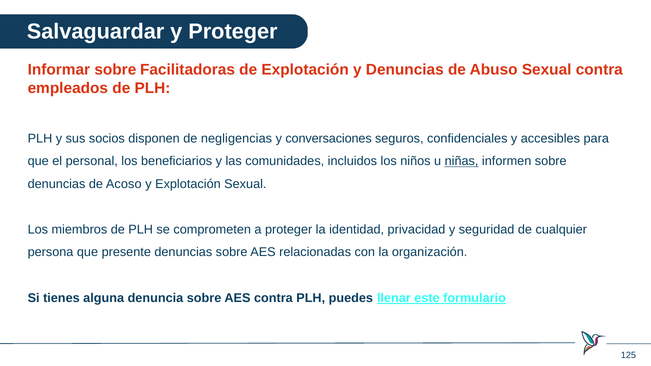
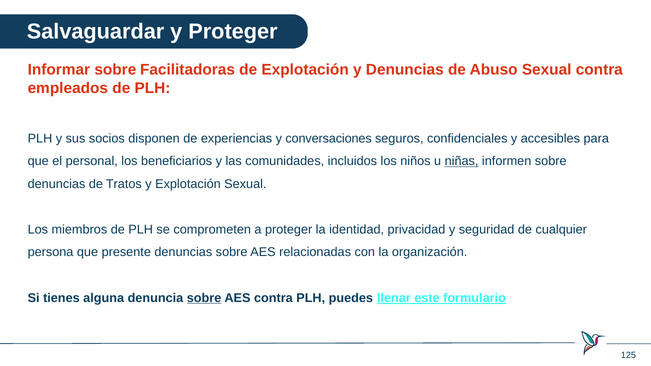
negligencias: negligencias -> experiencias
Acoso: Acoso -> Tratos
sobre at (204, 298) underline: none -> present
